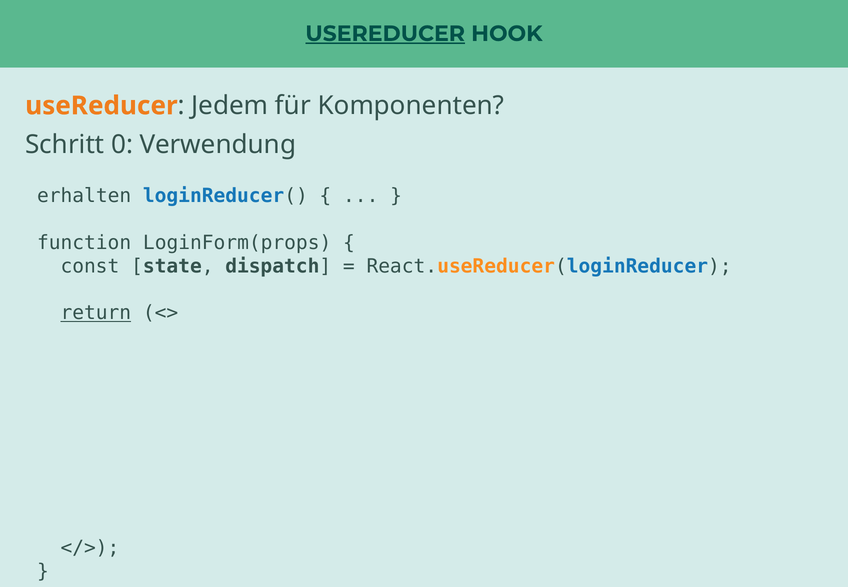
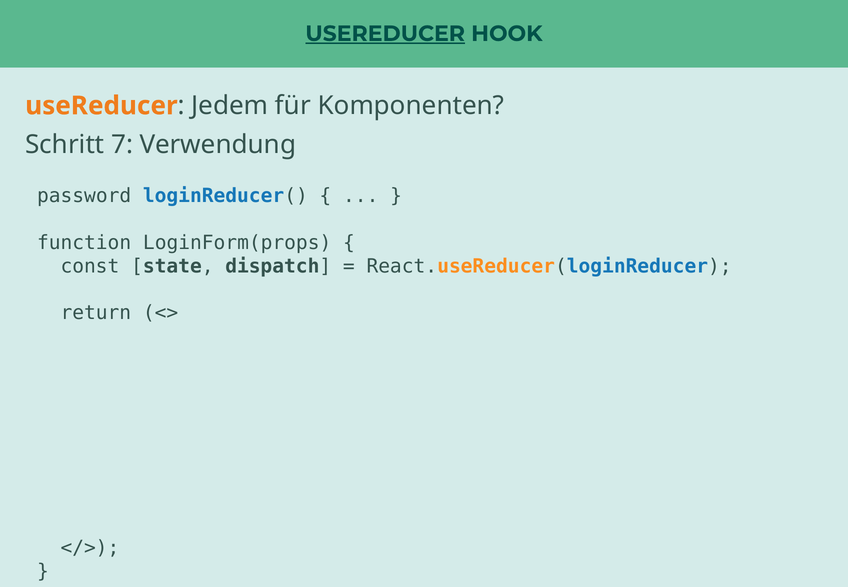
0: 0 -> 7
erhalten: erhalten -> password
return underline: present -> none
